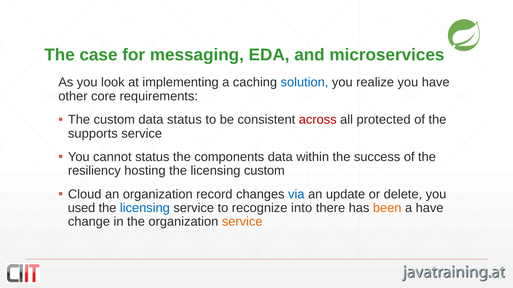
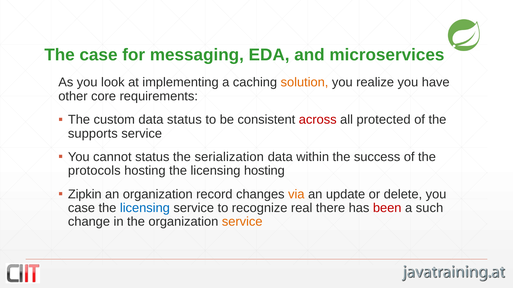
solution colour: blue -> orange
components: components -> serialization
resiliency: resiliency -> protocols
licensing custom: custom -> hosting
Cloud: Cloud -> Zipkin
via colour: blue -> orange
used at (82, 208): used -> case
into: into -> real
been colour: orange -> red
a have: have -> such
